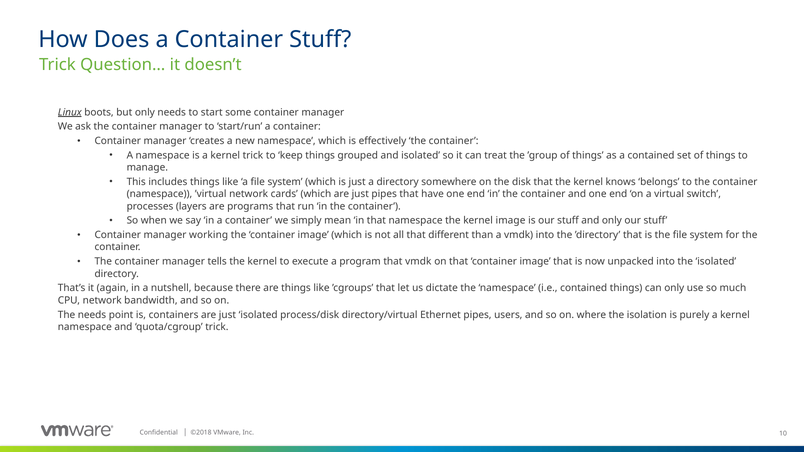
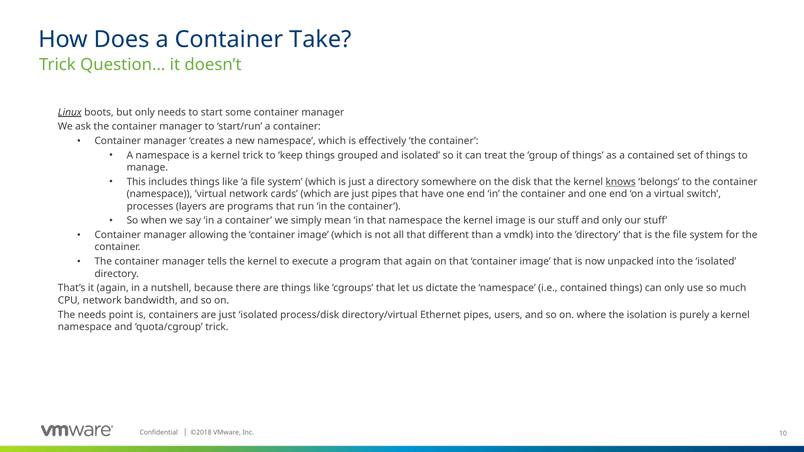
Container Stuff: Stuff -> Take
knows underline: none -> present
working: working -> allowing
that vmdk: vmdk -> again
